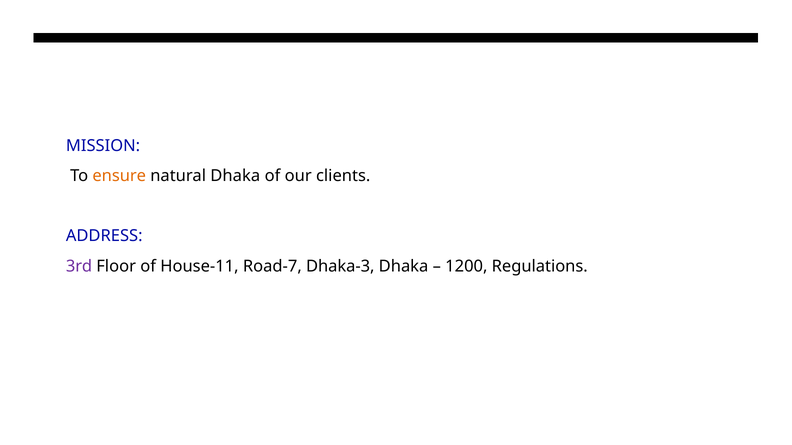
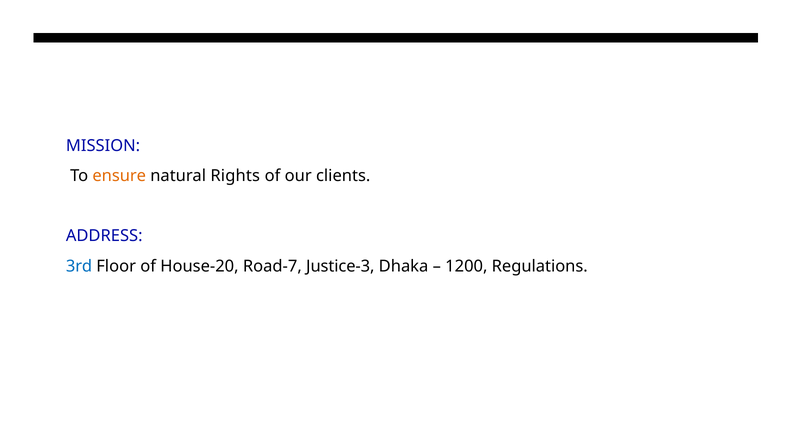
natural Dhaka: Dhaka -> Rights
3rd colour: purple -> blue
House-11: House-11 -> House-20
Dhaka-3: Dhaka-3 -> Justice-3
